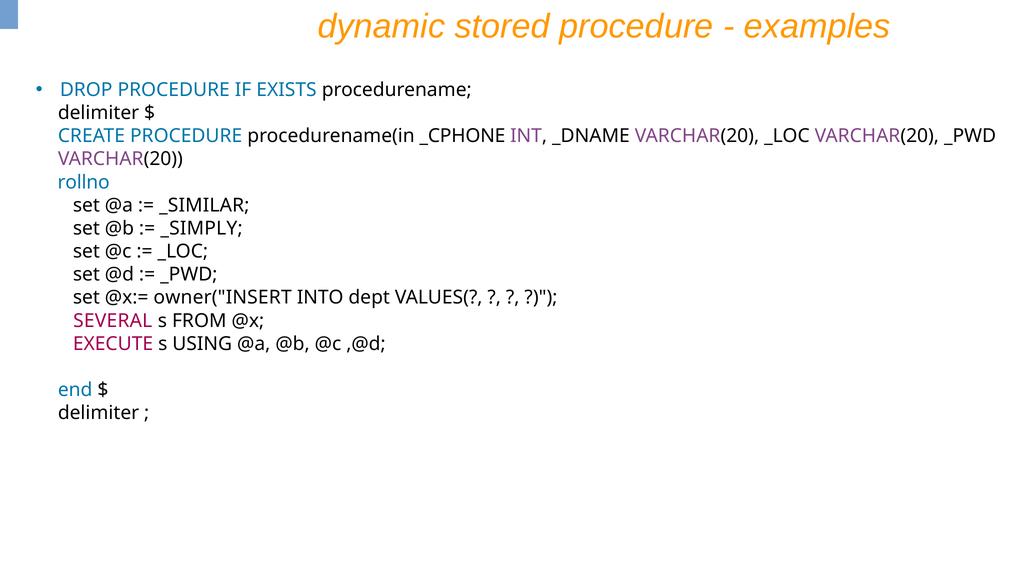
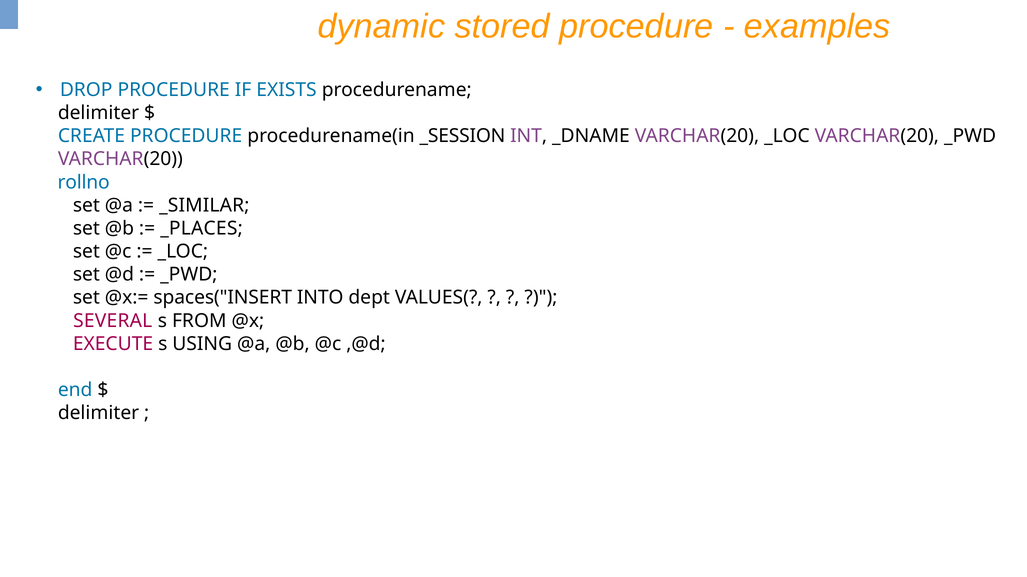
_CPHONE: _CPHONE -> _SESSION
_SIMPLY: _SIMPLY -> _PLACES
owner("INSERT: owner("INSERT -> spaces("INSERT
